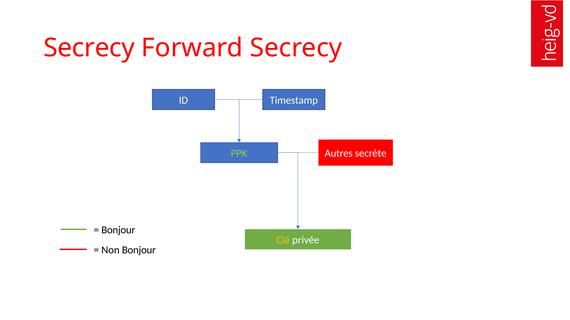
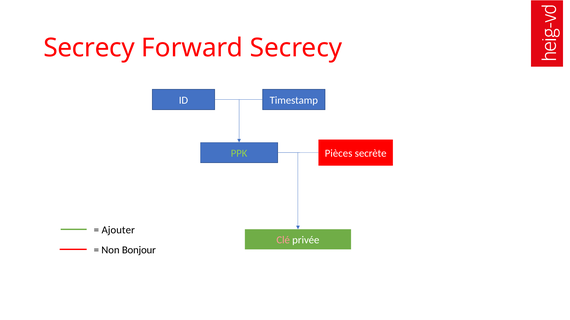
Autres: Autres -> Pièces
Bonjour at (118, 230): Bonjour -> Ajouter
Clé colour: yellow -> pink
